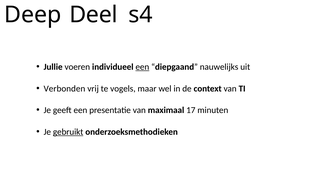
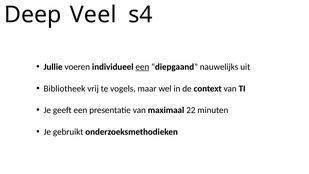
Deel: Deel -> Veel
Verbonden: Verbonden -> Bibliotheek
17: 17 -> 22
gebruikt underline: present -> none
